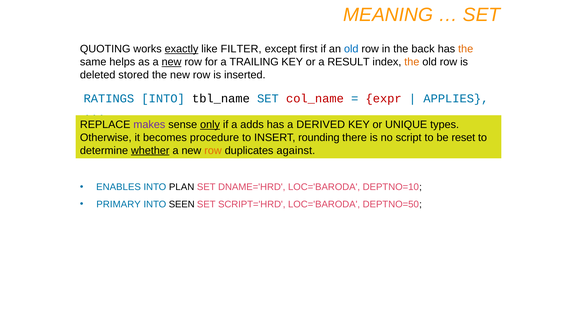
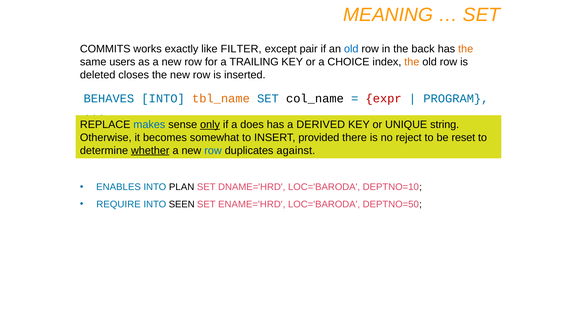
QUOTING: QUOTING -> COMMITS
exactly underline: present -> none
first: first -> pair
helps: helps -> users
new at (172, 62) underline: present -> none
RESULT: RESULT -> CHOICE
stored: stored -> closes
RATINGS: RATINGS -> BEHAVES
tbl_name colour: black -> orange
col_name colour: red -> black
APPLIES: APPLIES -> PROGRAM
makes colour: purple -> blue
adds: adds -> does
types: types -> string
procedure: procedure -> somewhat
rounding: rounding -> provided
script: script -> reject
row at (213, 151) colour: orange -> blue
PRIMARY: PRIMARY -> REQUIRE
SCRIPT='HRD: SCRIPT='HRD -> ENAME='HRD
